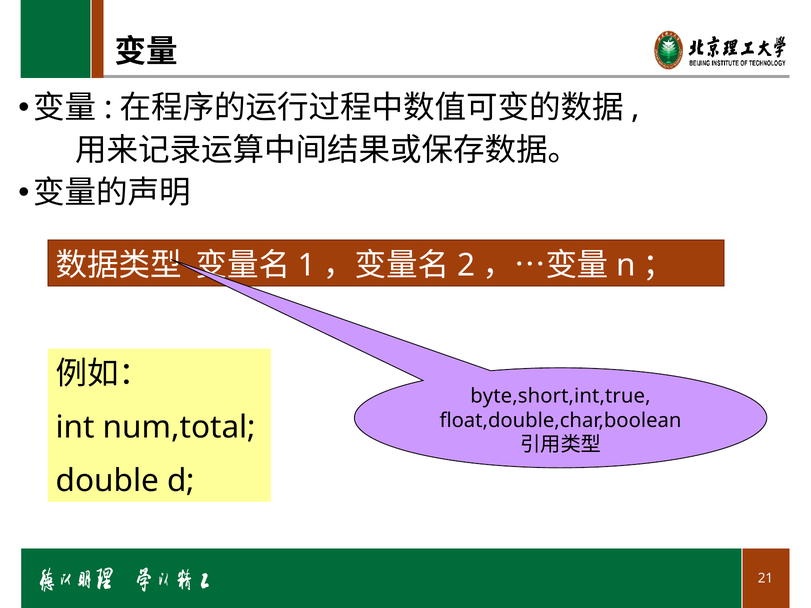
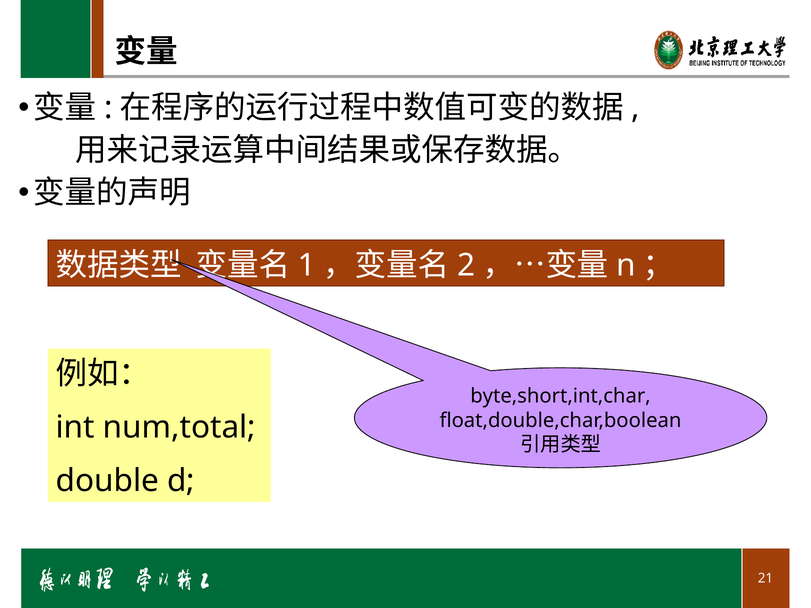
byte,short,int,true: byte,short,int,true -> byte,short,int,char
